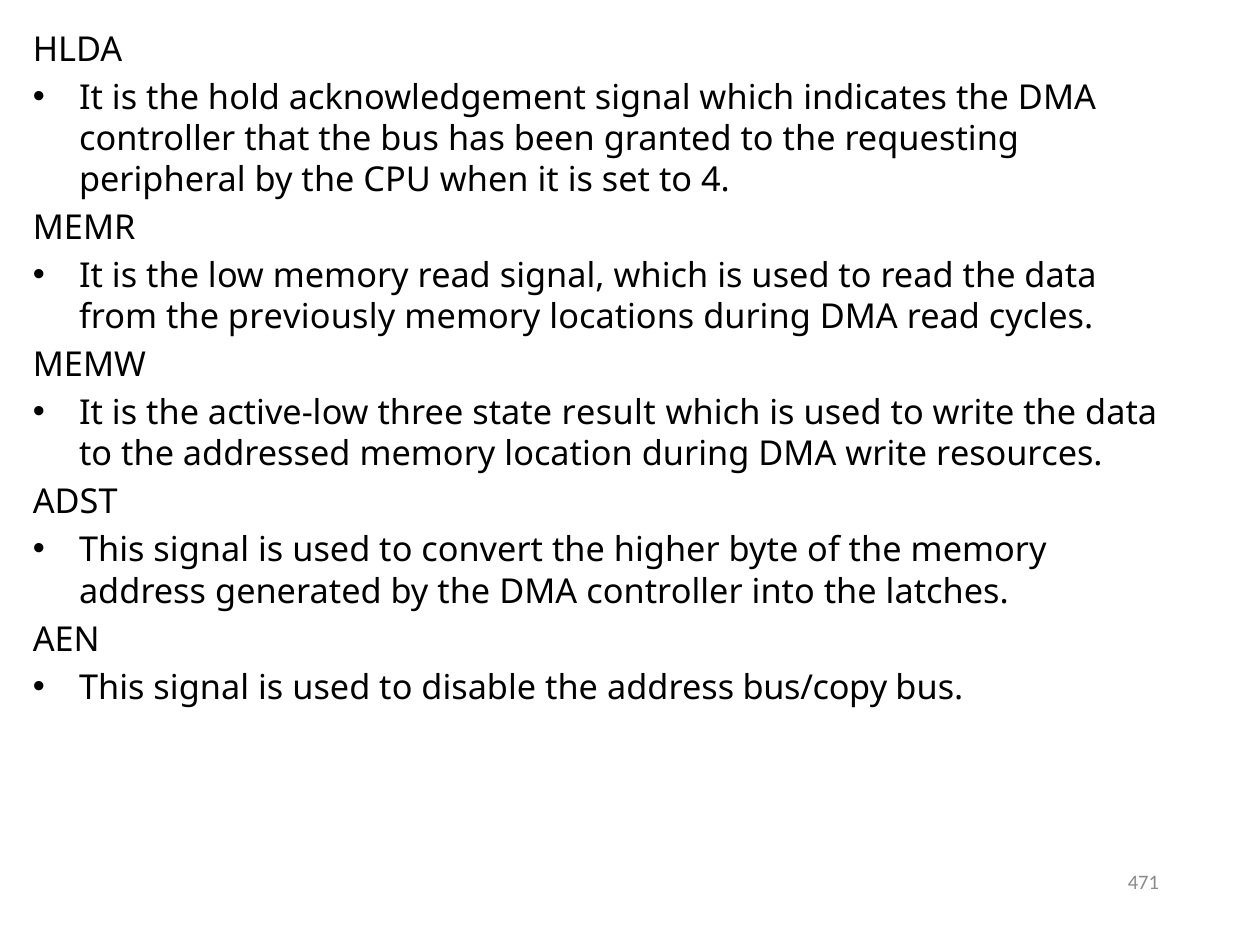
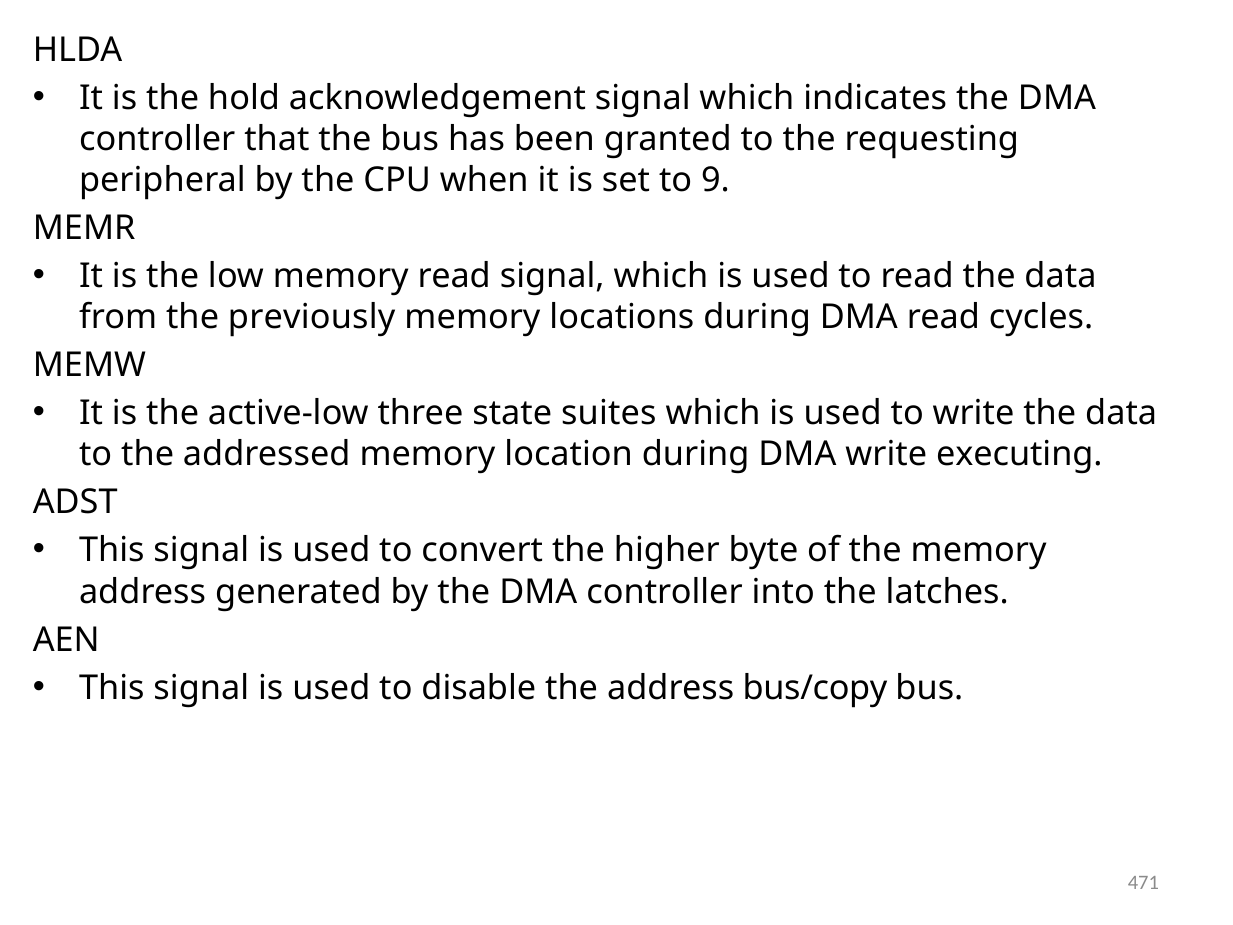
4: 4 -> 9
result: result -> suites
resources: resources -> executing
